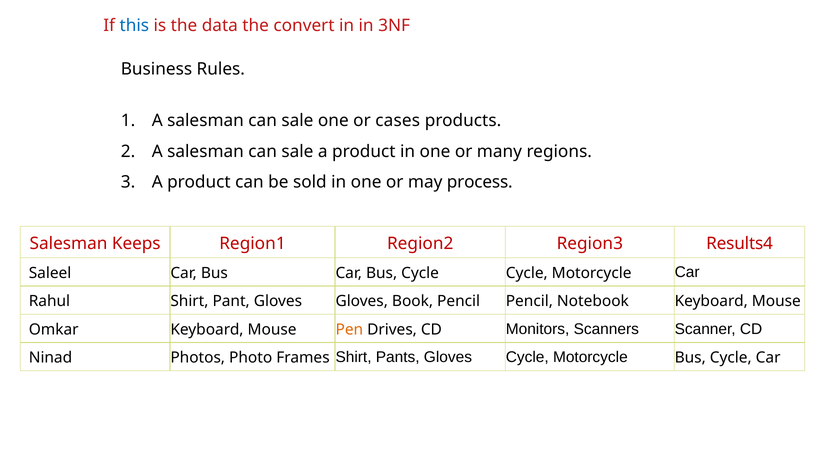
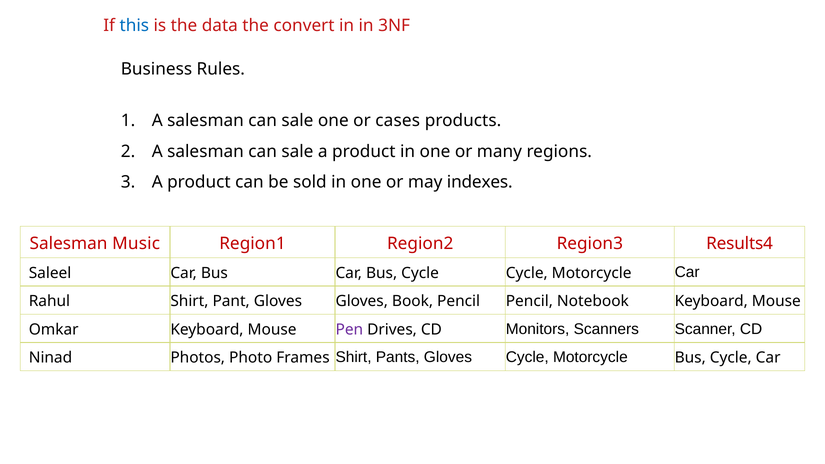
process: process -> indexes
Keeps: Keeps -> Music
Pen colour: orange -> purple
